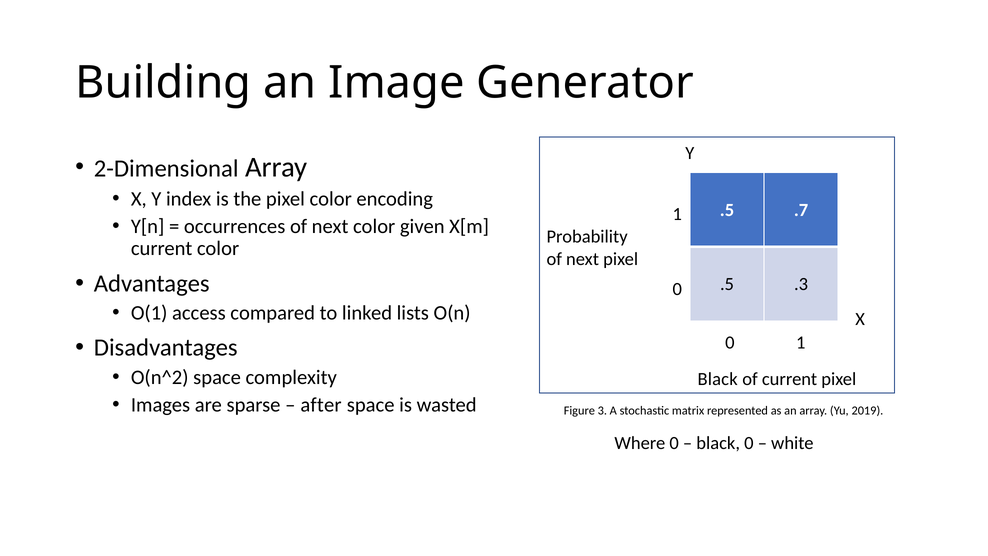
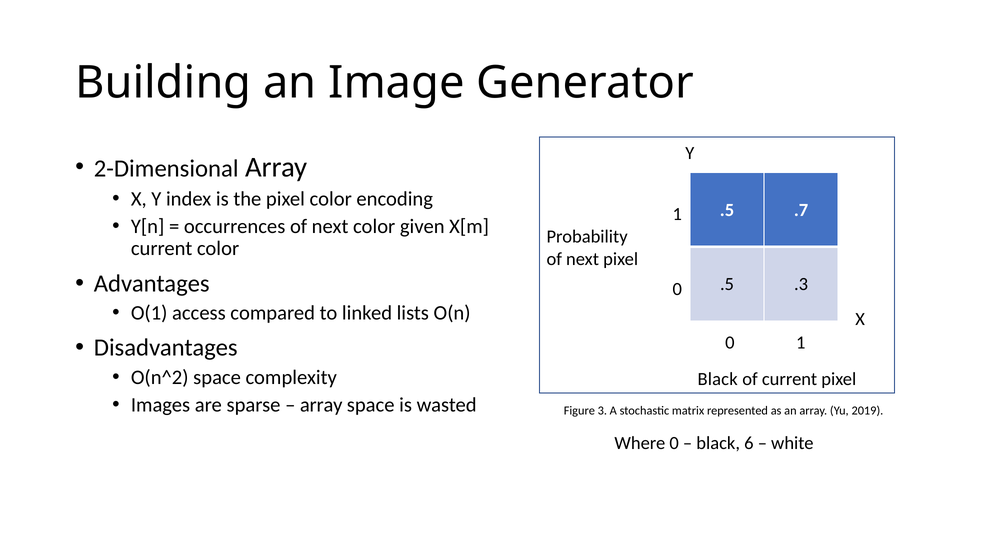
after at (321, 405): after -> array
black 0: 0 -> 6
